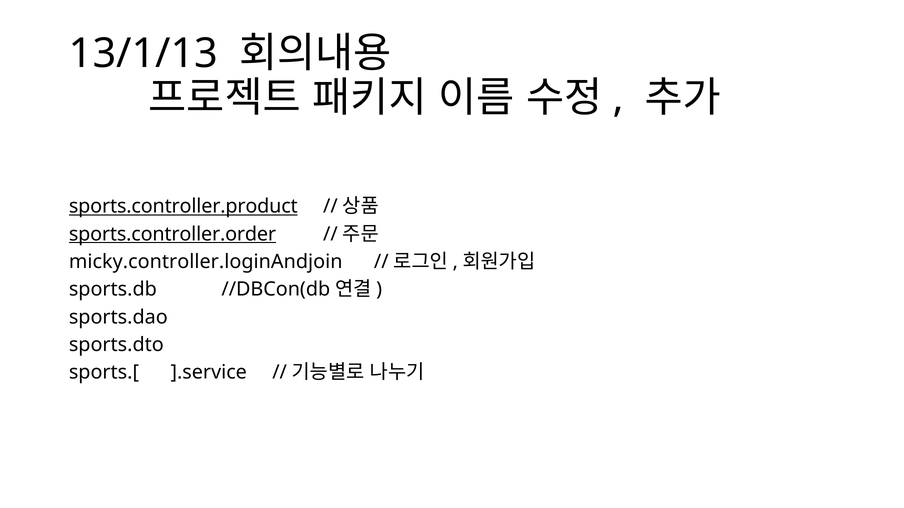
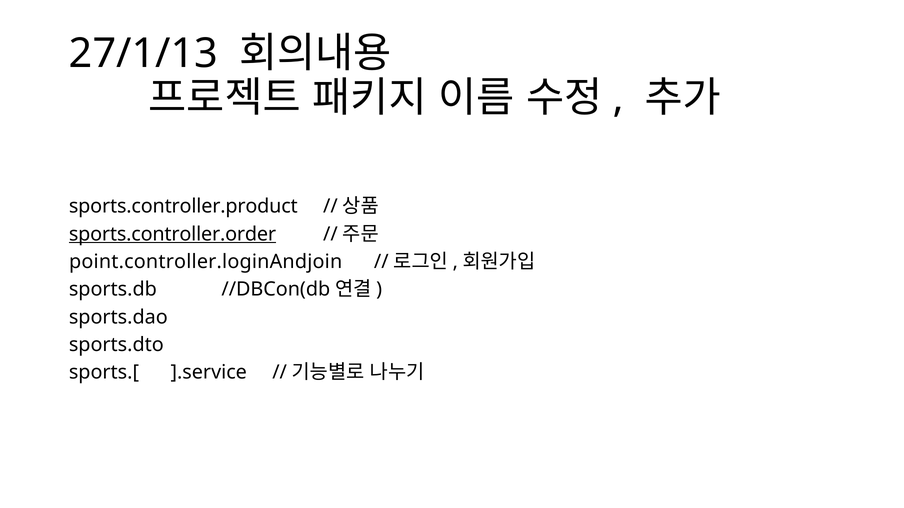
13/1/13: 13/1/13 -> 27/1/13
sports.controller.product underline: present -> none
micky.controller.loginAndjoin: micky.controller.loginAndjoin -> point.controller.loginAndjoin
